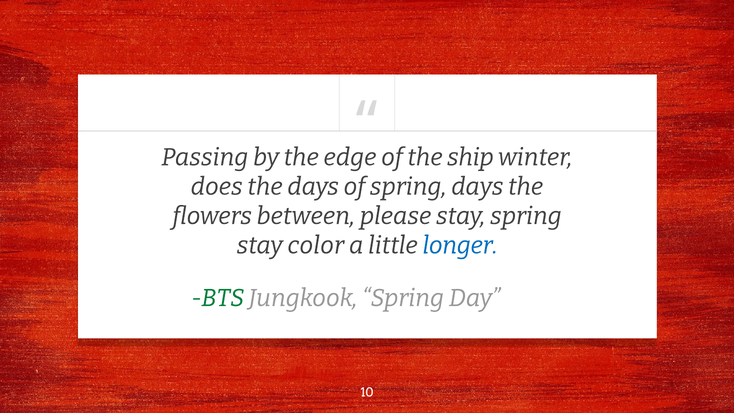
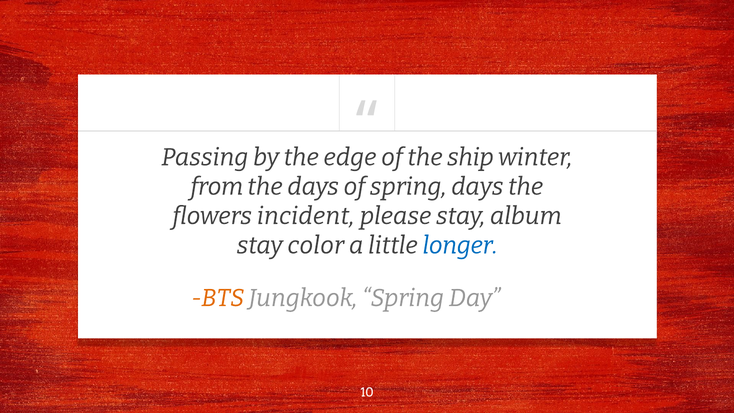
does: does -> from
between: between -> incident
stay spring: spring -> album
BTS colour: green -> orange
